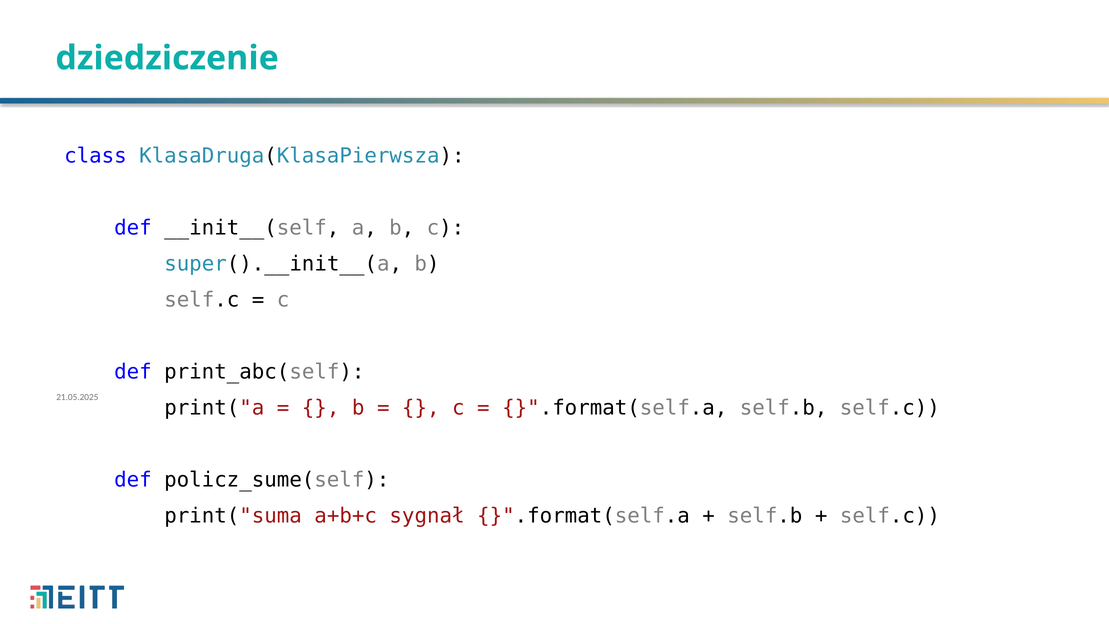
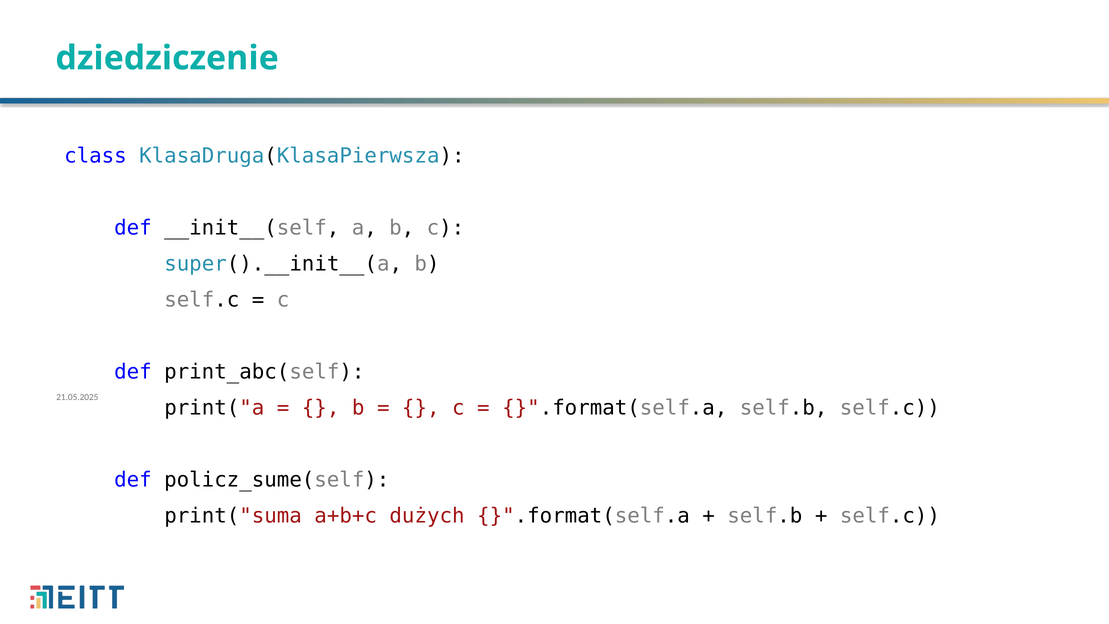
sygnał: sygnał -> dużych
